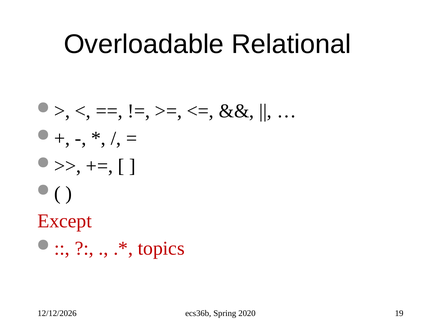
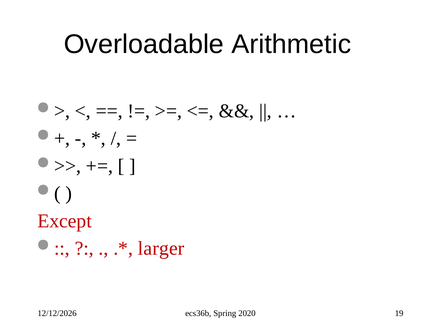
Relational: Relational -> Arithmetic
topics: topics -> larger
